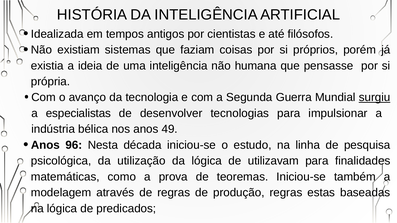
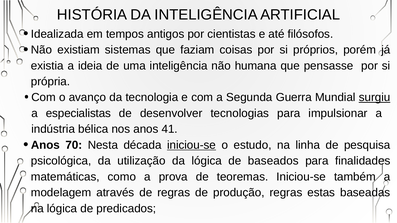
49: 49 -> 41
96: 96 -> 70
iniciou-se at (192, 145) underline: none -> present
utilizavam: utilizavam -> baseados
